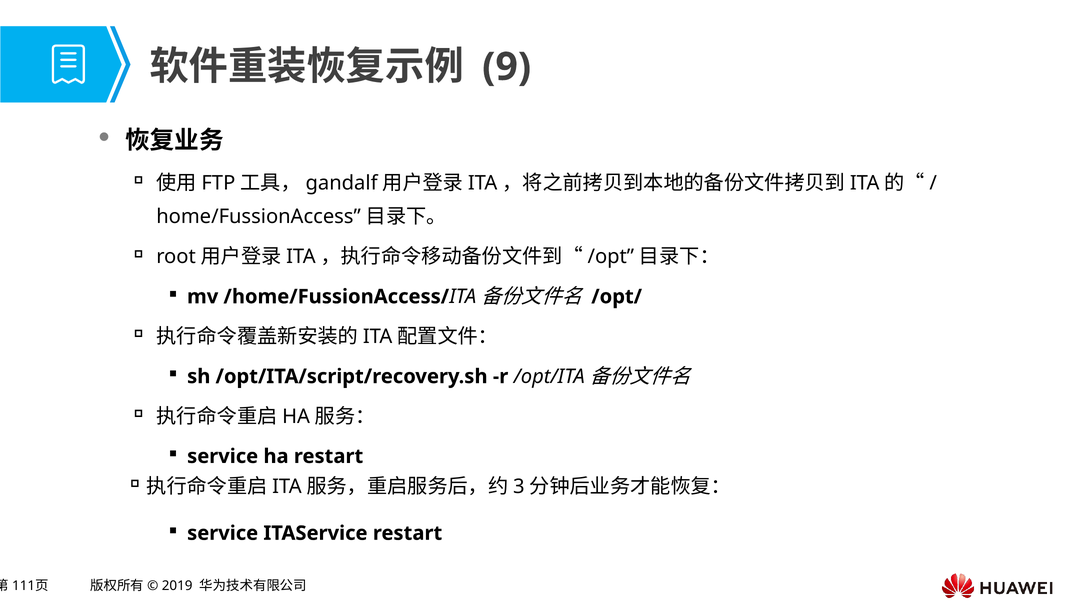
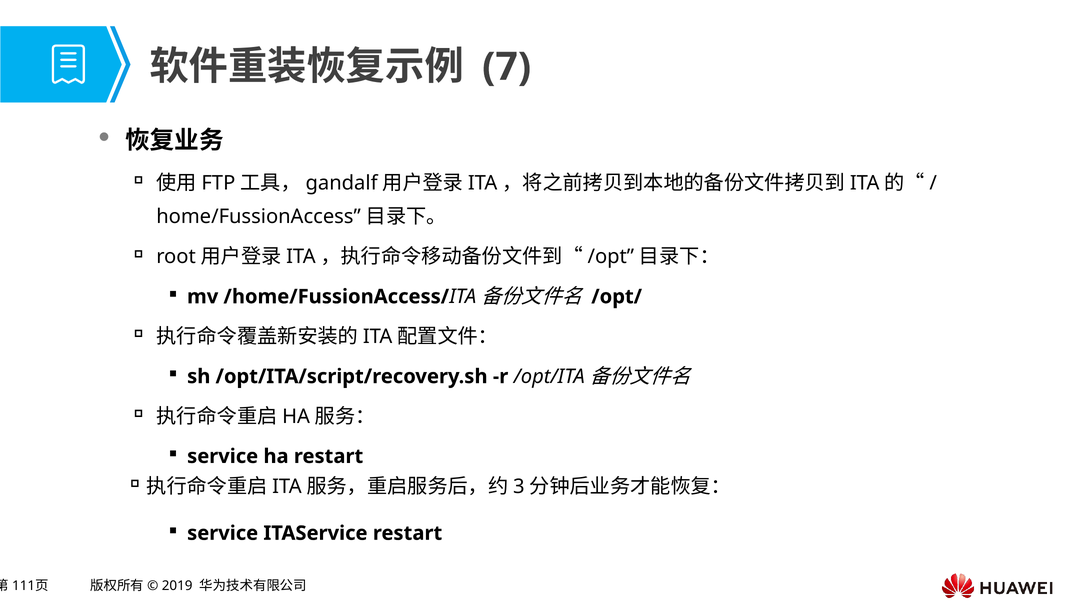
9: 9 -> 7
